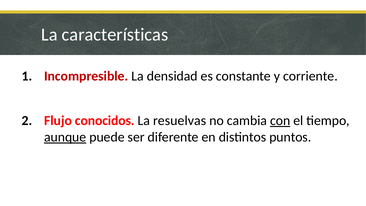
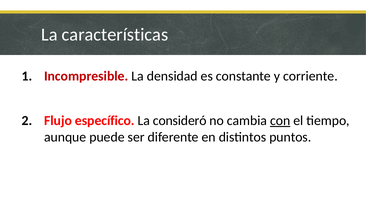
conocidos: conocidos -> específico
resuelvas: resuelvas -> consideró
aunque underline: present -> none
